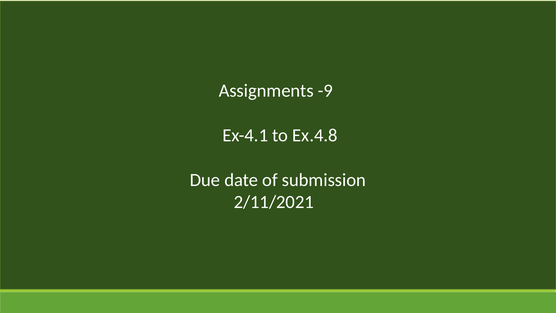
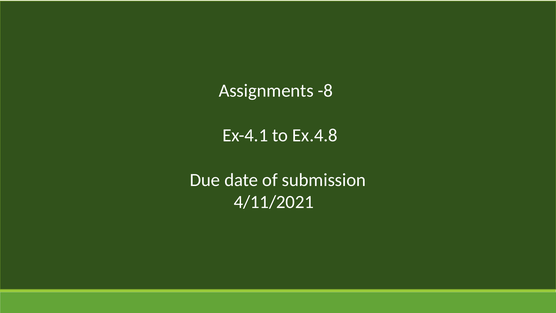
-9: -9 -> -8
2/11/2021: 2/11/2021 -> 4/11/2021
